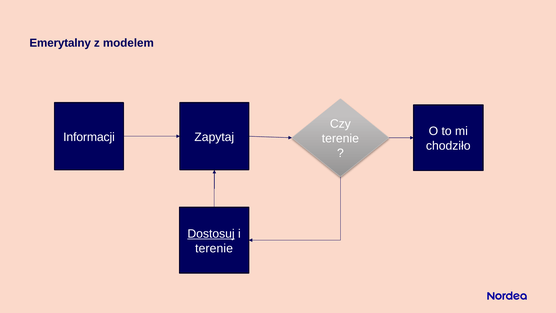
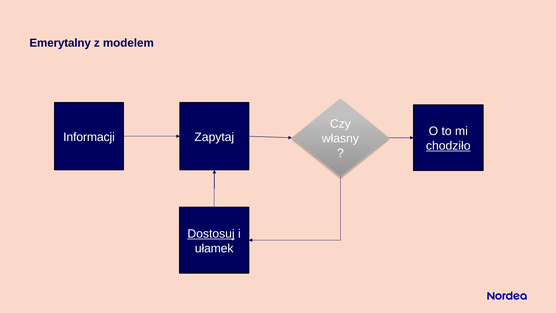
terenie at (340, 138): terenie -> własny
chodziło underline: none -> present
terenie at (214, 248): terenie -> ułamek
